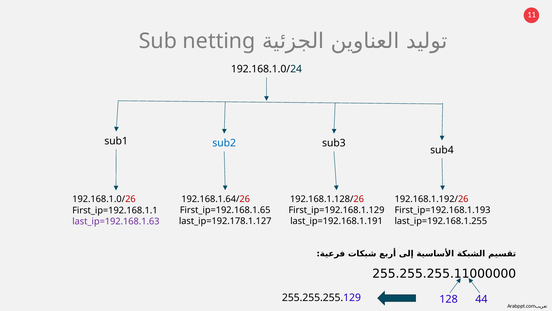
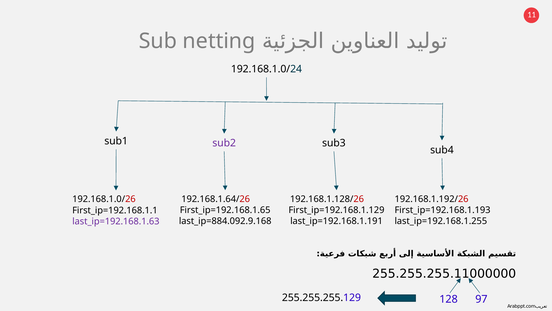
sub2 colour: blue -> purple
last_ip=192.178.1.127: last_ip=192.178.1.127 -> last_ip=884.092.9.168
44: 44 -> 97
